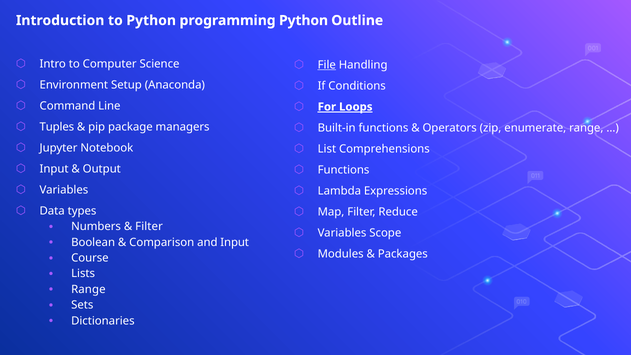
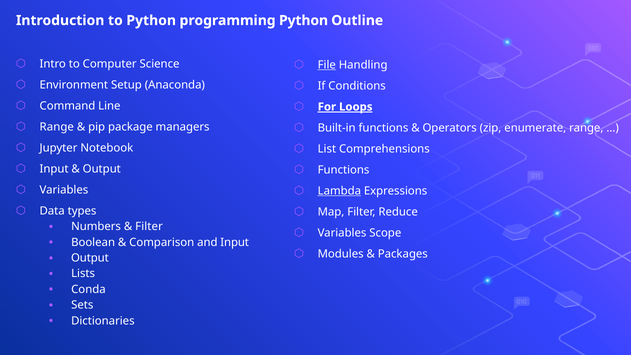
Tuples at (57, 127): Tuples -> Range
Lambda underline: none -> present
Course at (90, 258): Course -> Output
Range at (88, 289): Range -> Conda
